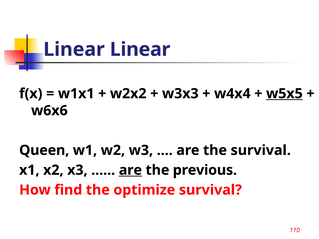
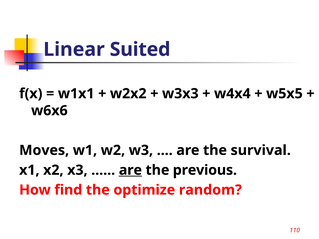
Linear Linear: Linear -> Suited
w5x5 underline: present -> none
Queen: Queen -> Moves
optimize survival: survival -> random
